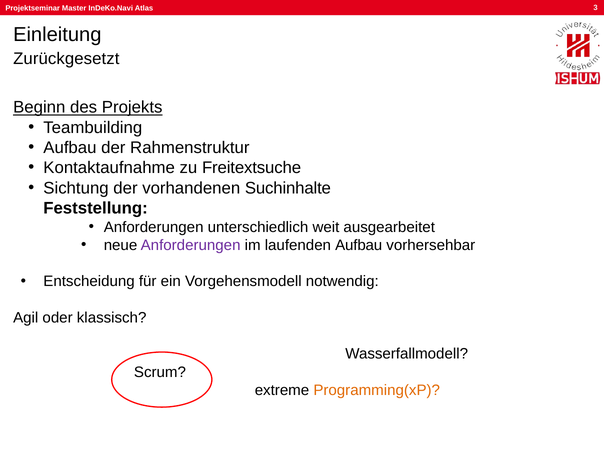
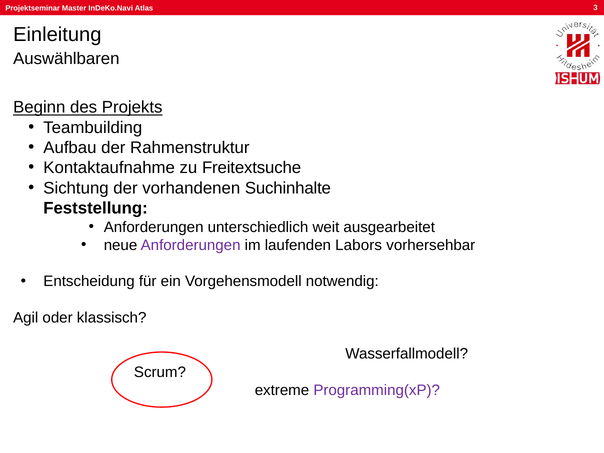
Zurückgesetzt: Zurückgesetzt -> Auswählbaren
laufenden Aufbau: Aufbau -> Labors
Programming(xP colour: orange -> purple
